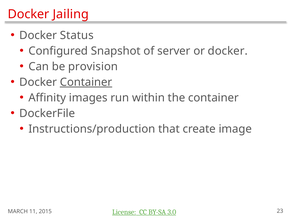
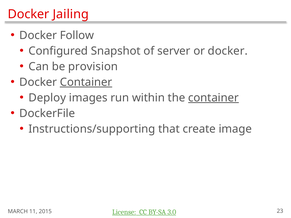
Status: Status -> Follow
Affinity: Affinity -> Deploy
container at (213, 98) underline: none -> present
Instructions/production: Instructions/production -> Instructions/supporting
